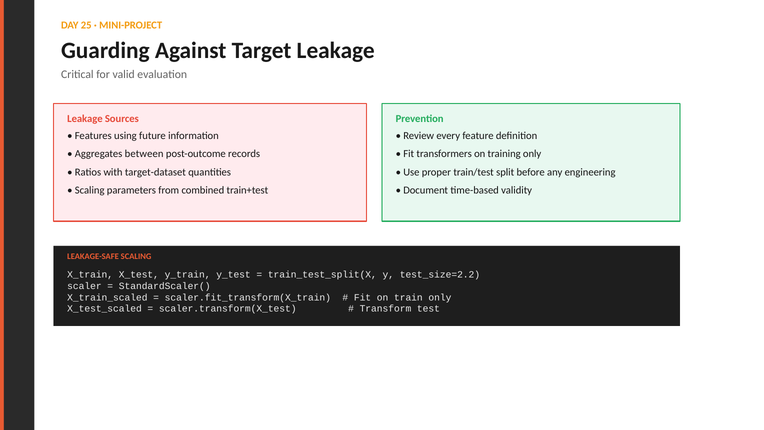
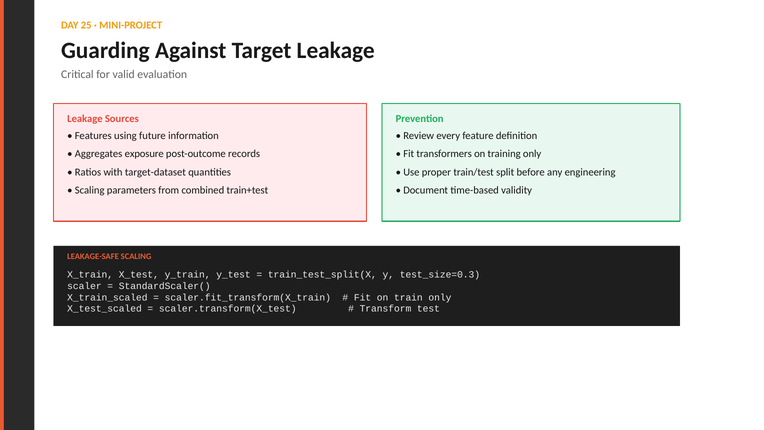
between: between -> exposure
test_size=2.2: test_size=2.2 -> test_size=0.3
